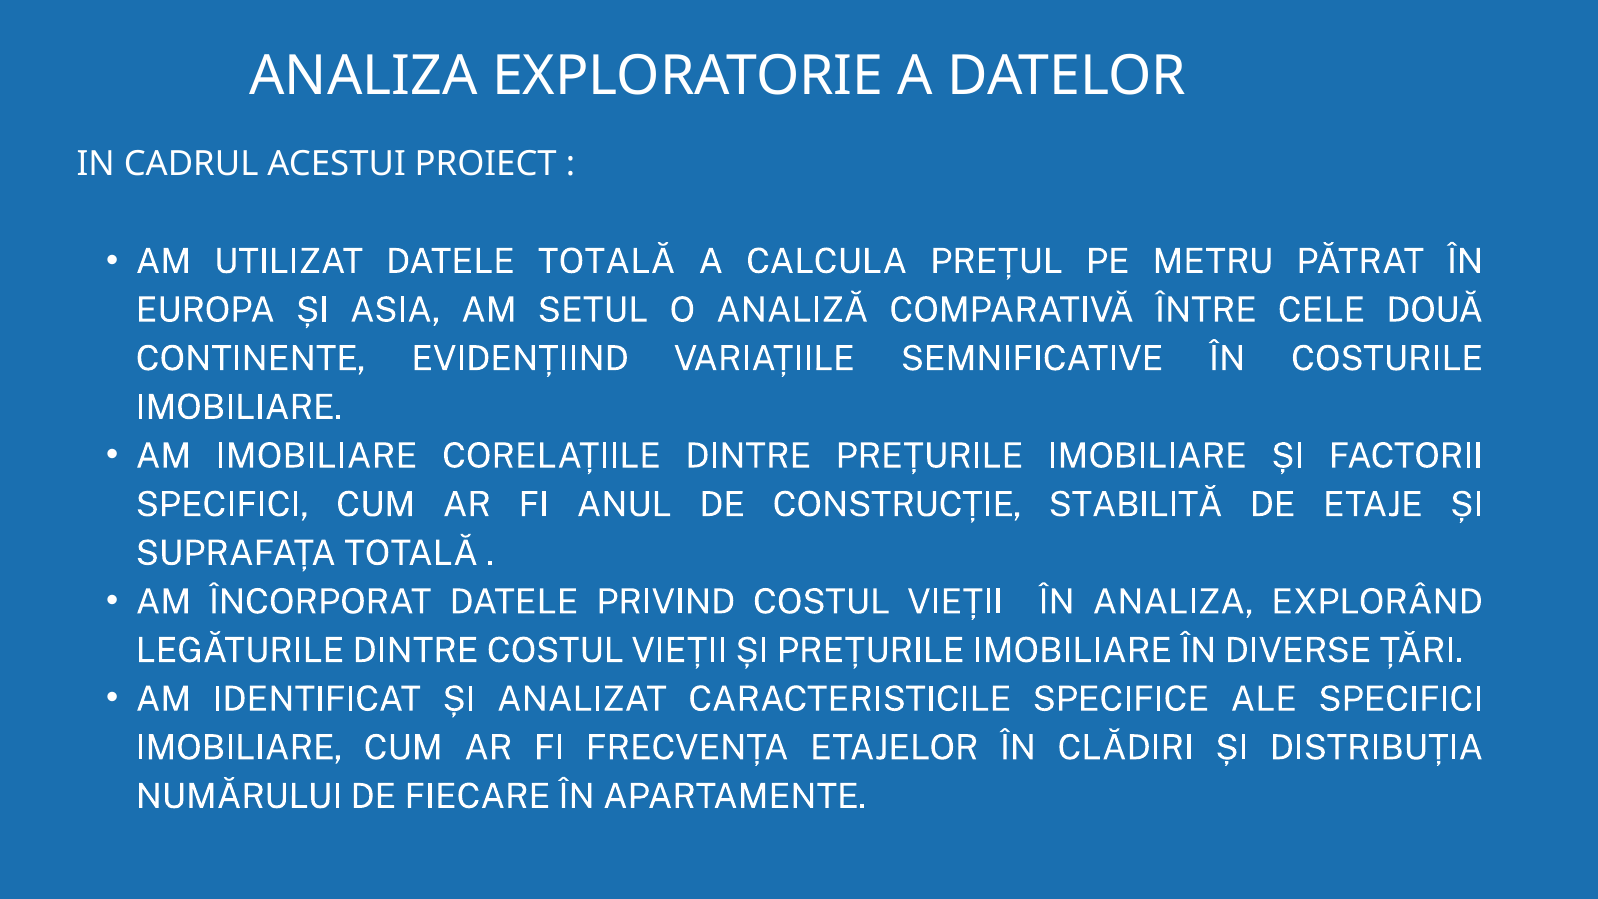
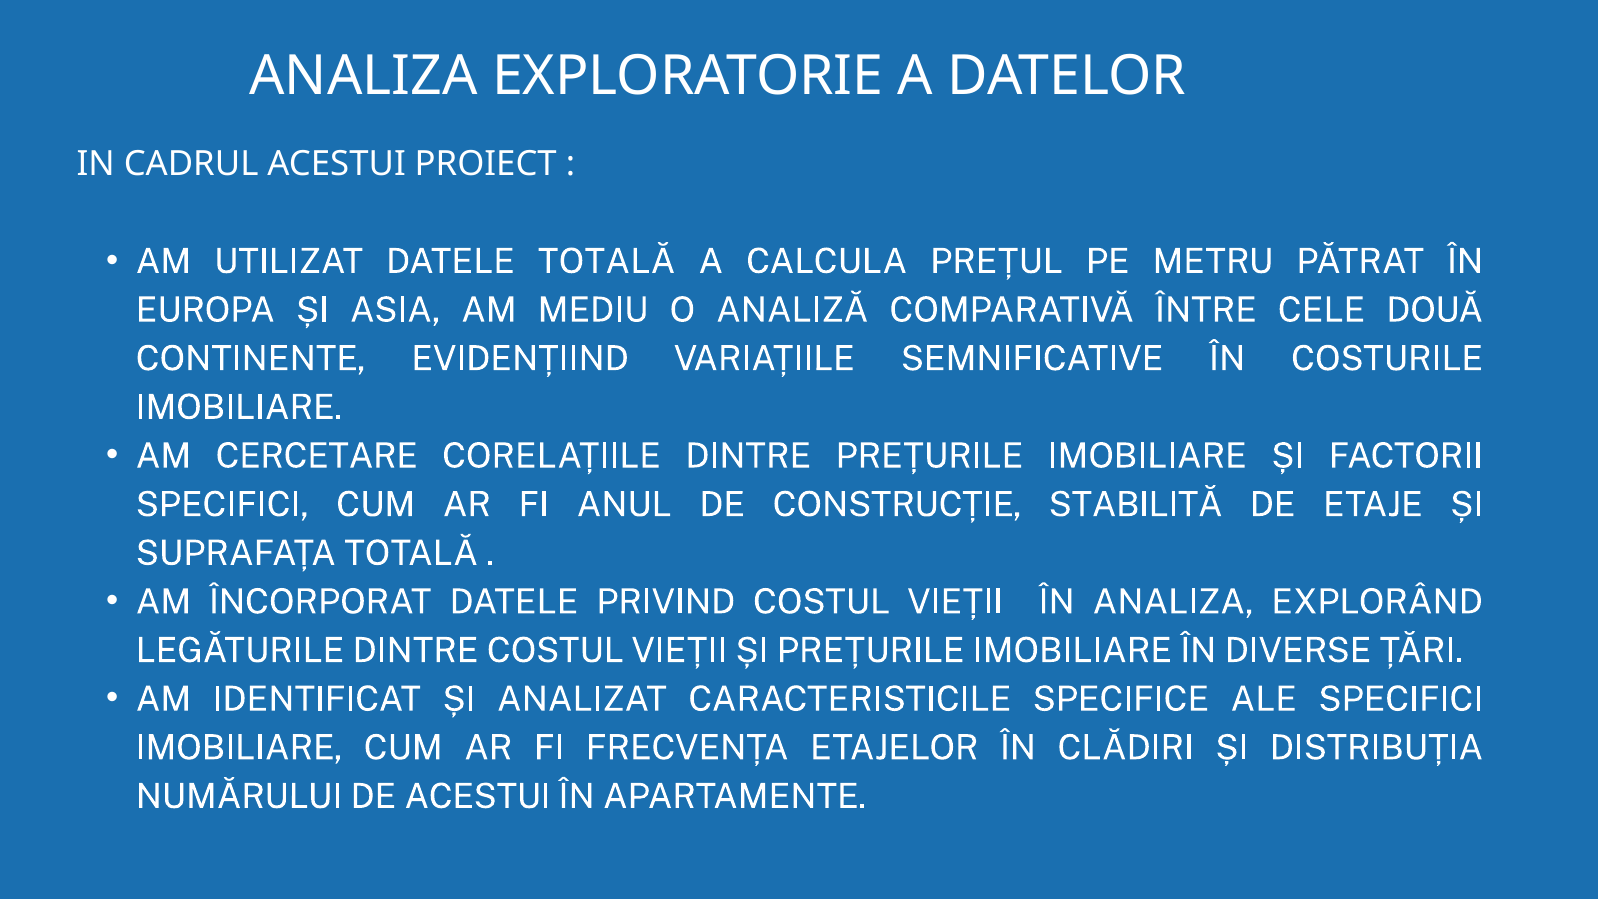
SETUL: SETUL -> MEDIU
AM IMOBILIARE: IMOBILIARE -> CERCETARE
DE FIECARE: FIECARE -> ACESTUI
